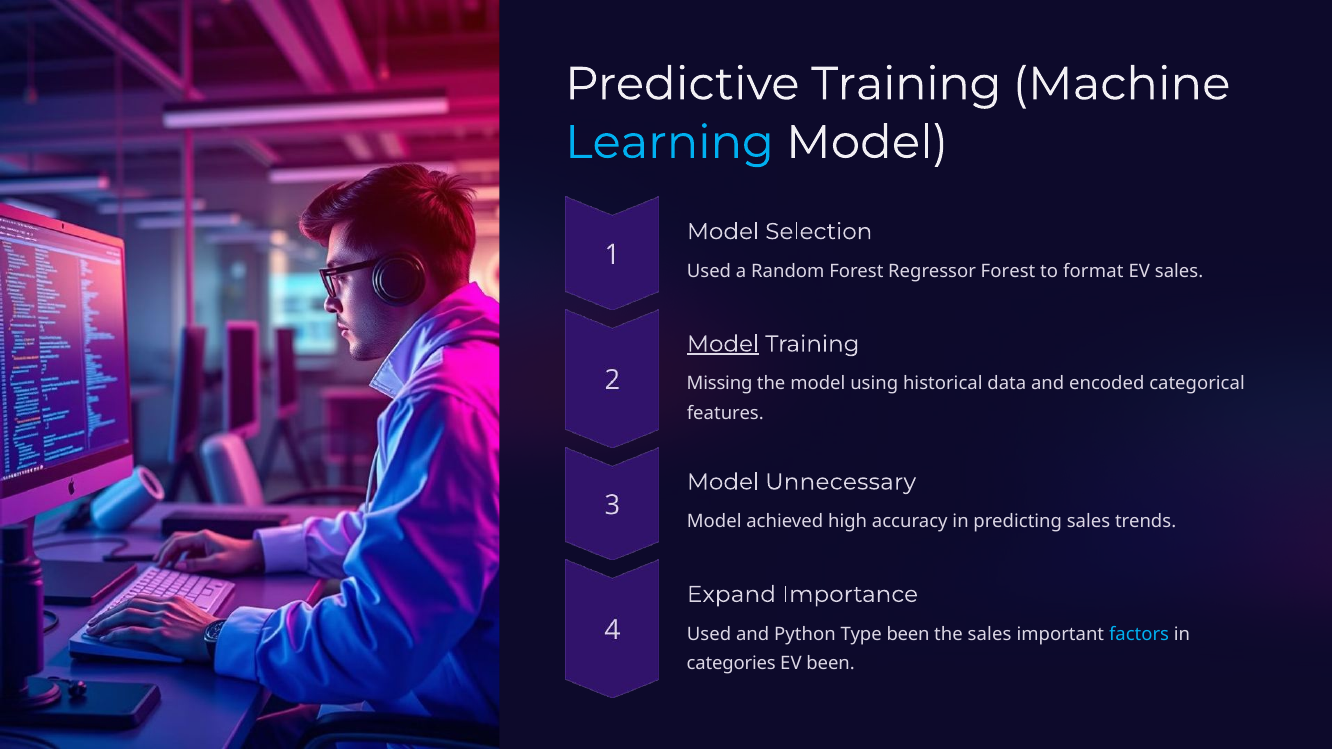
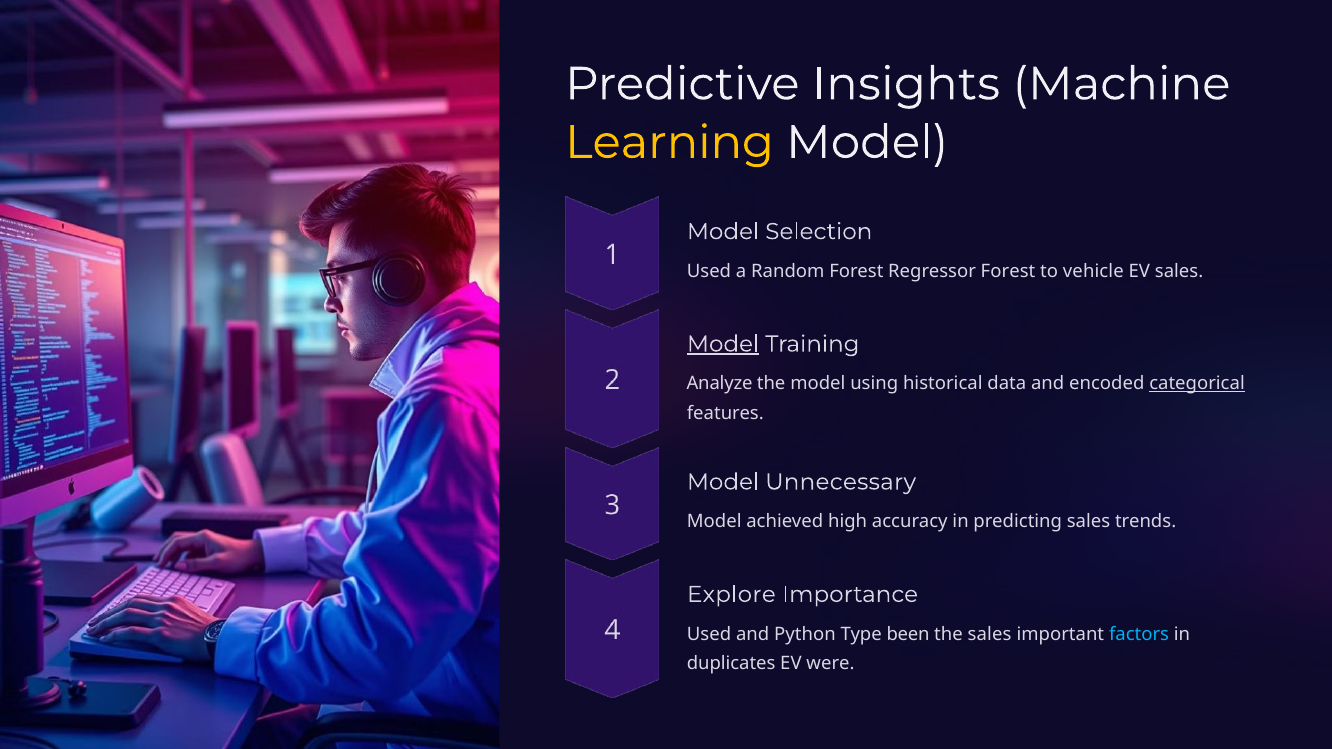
Predictive Training: Training -> Insights
Learning colour: light blue -> yellow
format: format -> vehicle
Missing: Missing -> Analyze
categorical underline: none -> present
Expand: Expand -> Explore
categories: categories -> duplicates
EV been: been -> were
